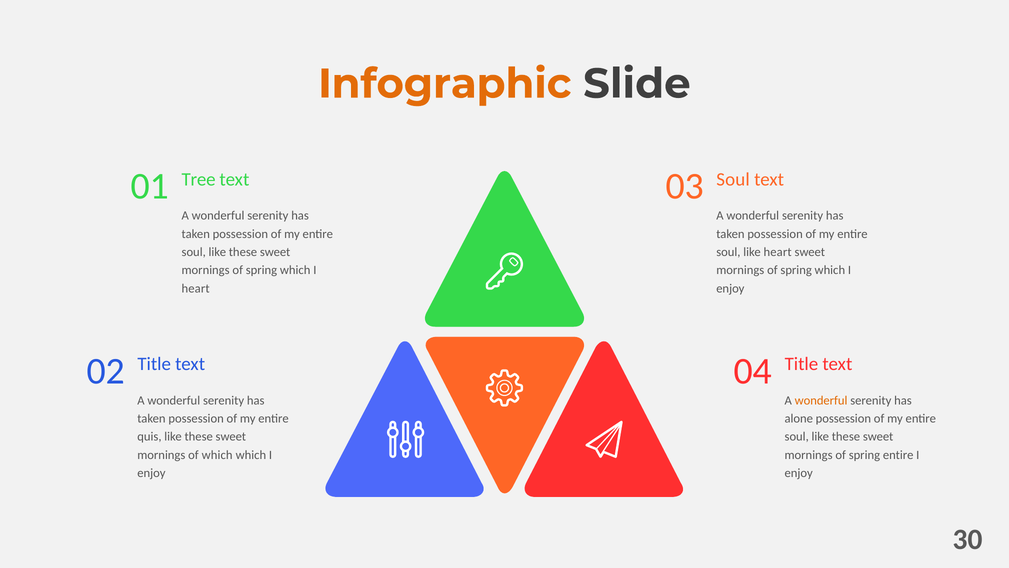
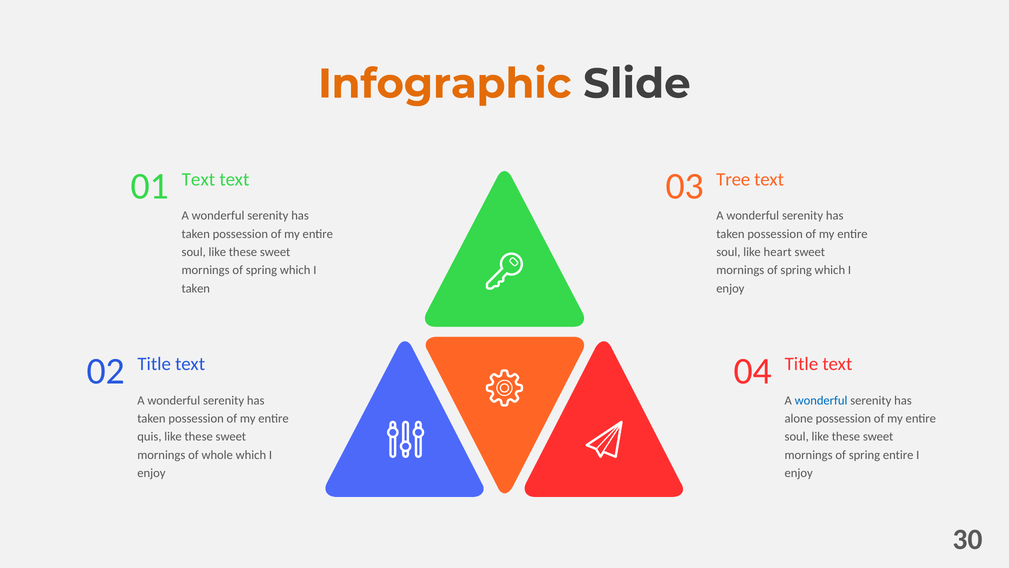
Tree at (199, 179): Tree -> Text
Soul at (733, 179): Soul -> Tree
heart at (196, 288): heart -> taken
wonderful at (821, 400) colour: orange -> blue
of which: which -> whole
